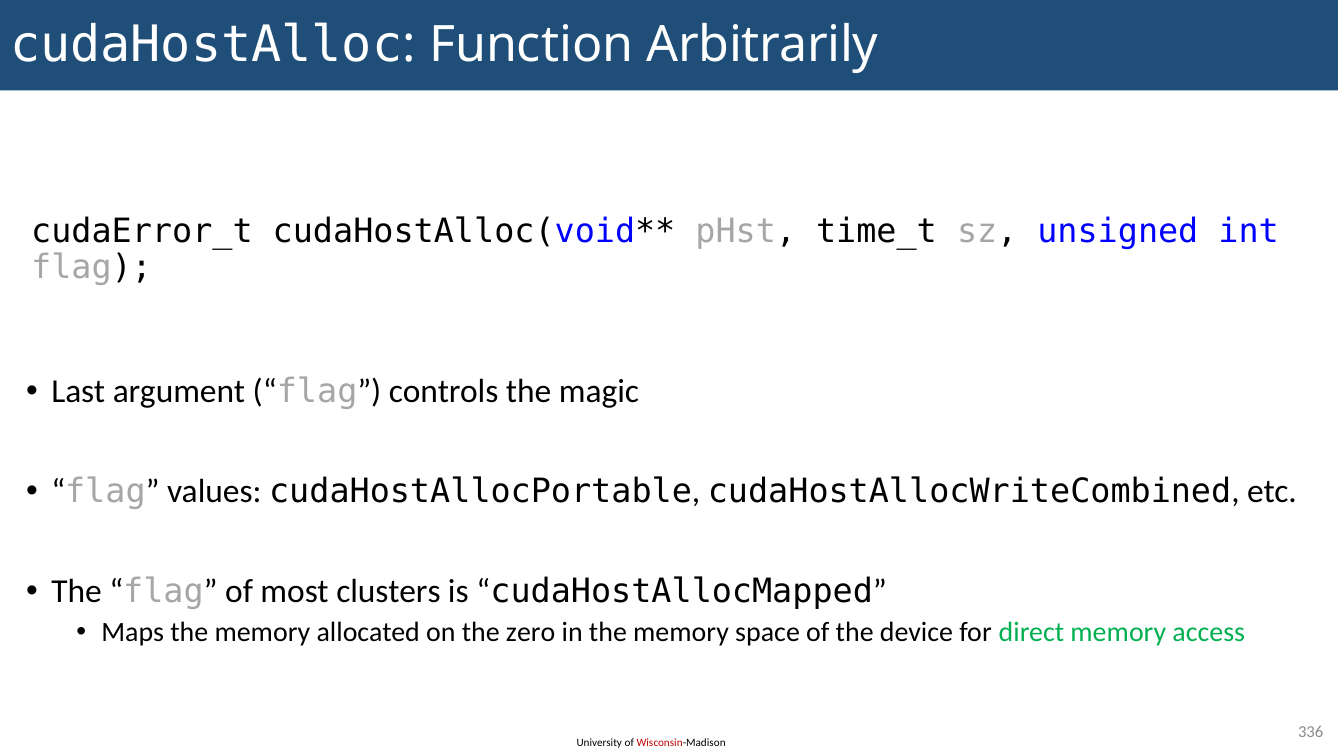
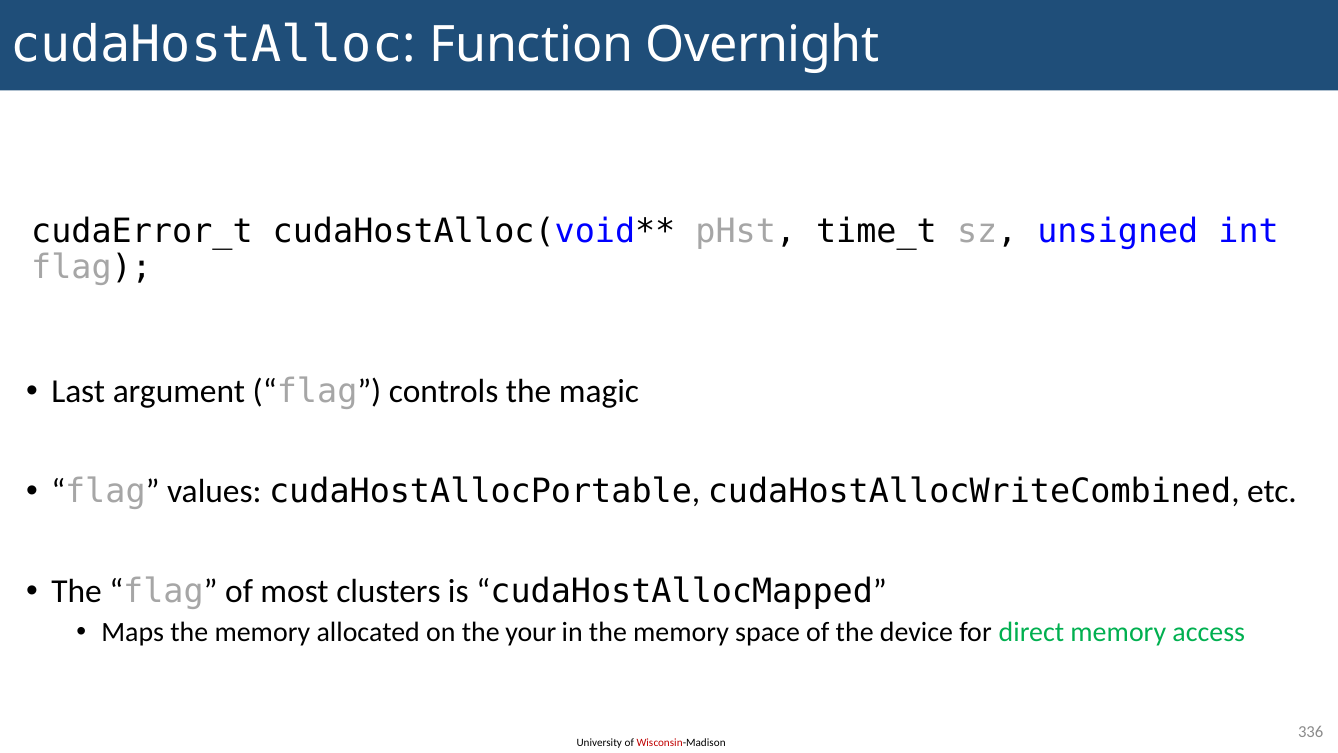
Arbitrarily: Arbitrarily -> Overnight
zero: zero -> your
